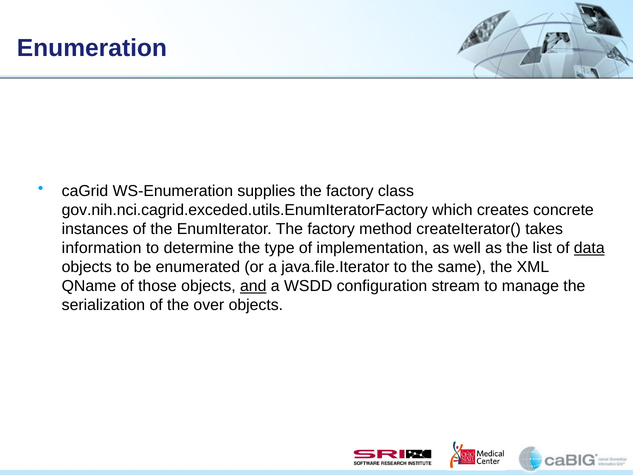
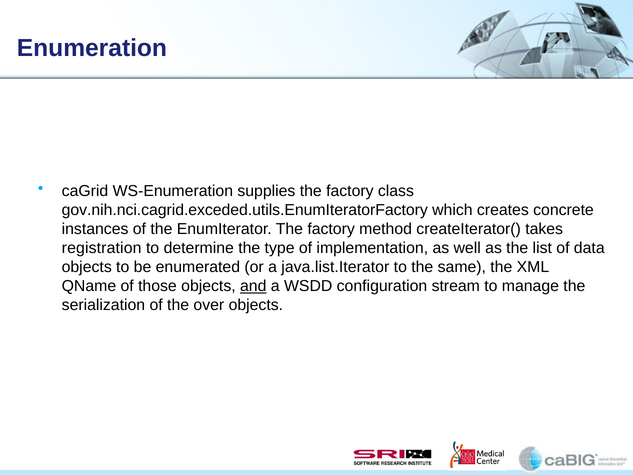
information: information -> registration
data underline: present -> none
java.file.Iterator: java.file.Iterator -> java.list.Iterator
